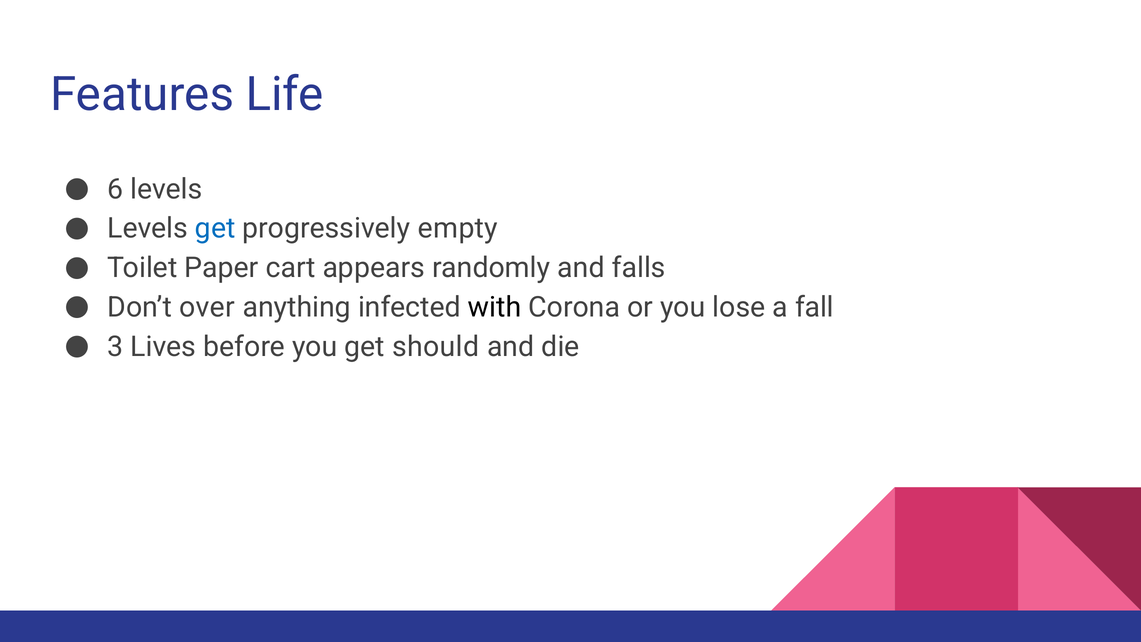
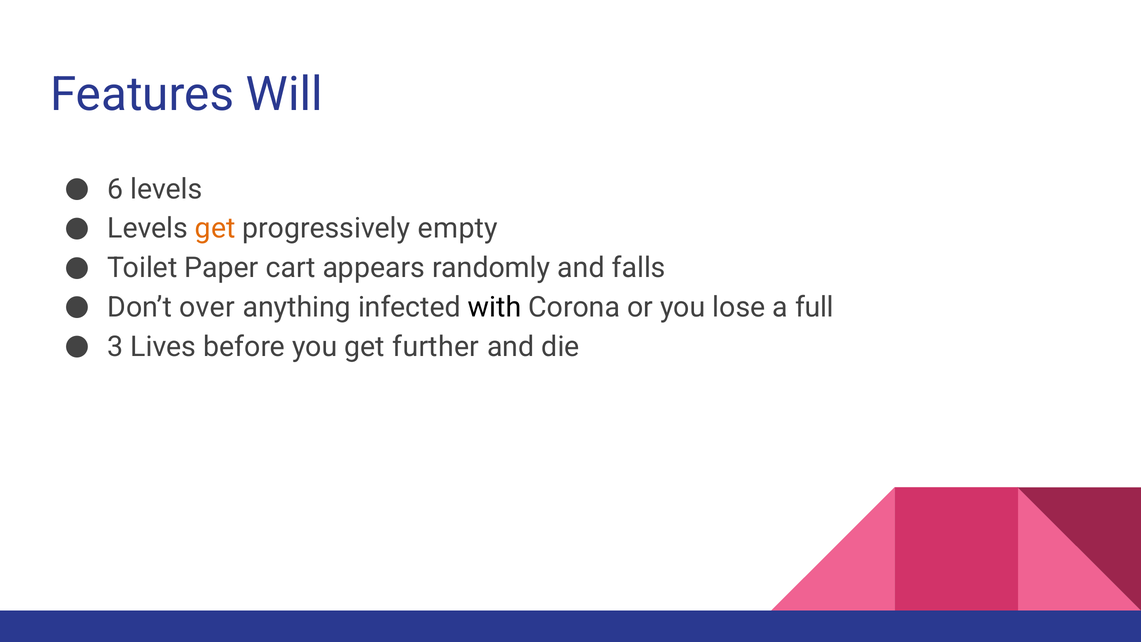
Life: Life -> Will
get at (215, 228) colour: blue -> orange
fall: fall -> full
should: should -> further
